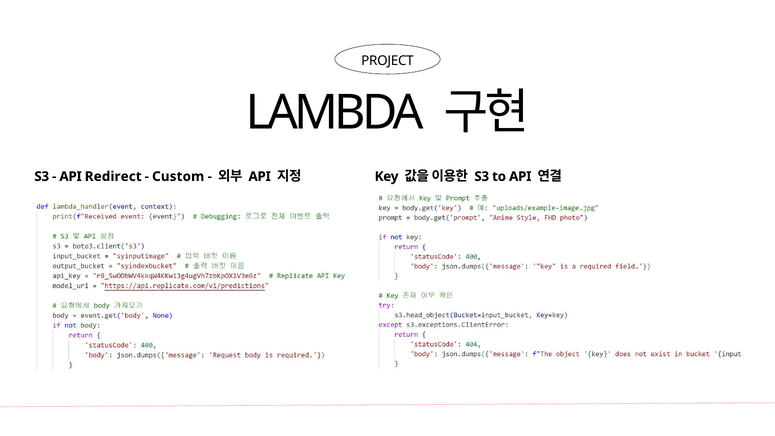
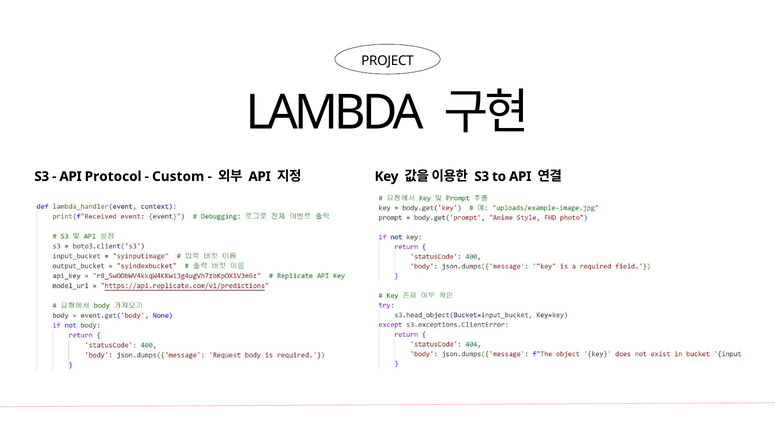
Redirect: Redirect -> Protocol
